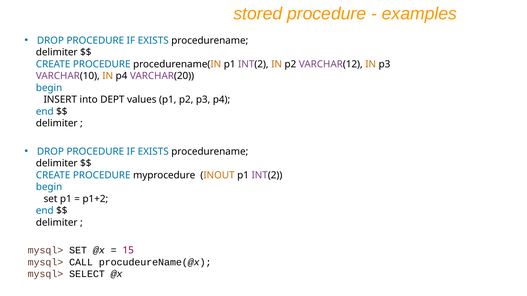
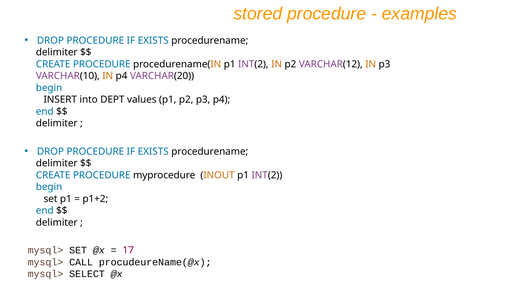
15: 15 -> 17
